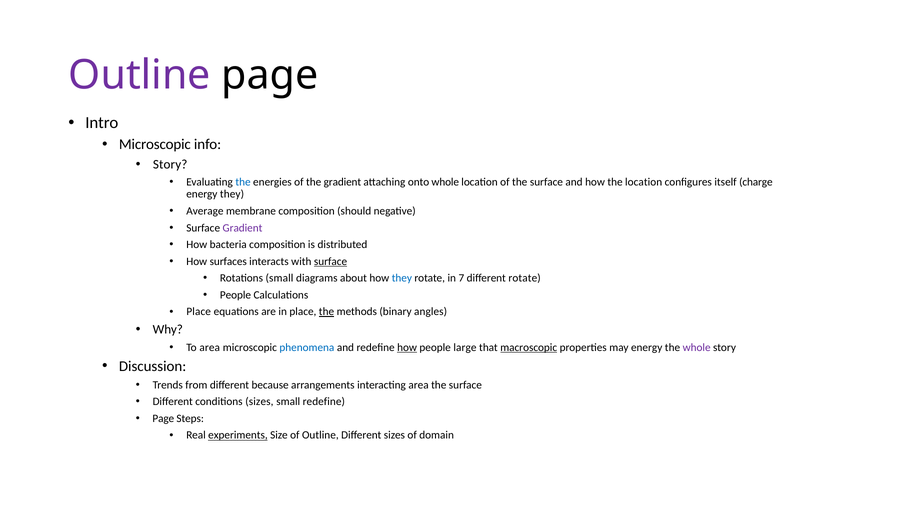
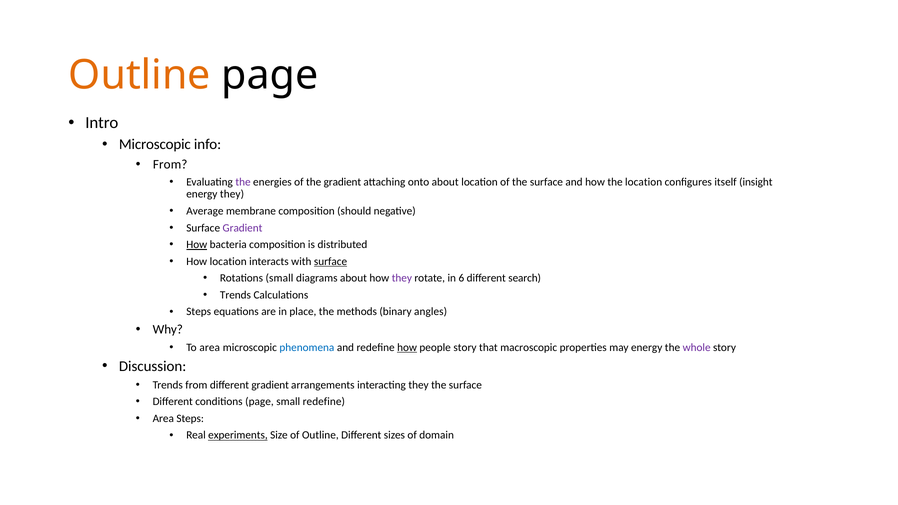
Outline at (140, 75) colour: purple -> orange
Story at (170, 164): Story -> From
the at (243, 182) colour: blue -> purple
onto whole: whole -> about
charge: charge -> insight
How at (197, 245) underline: none -> present
How surfaces: surfaces -> location
they at (402, 278) colour: blue -> purple
7: 7 -> 6
different rotate: rotate -> search
People at (236, 295): People -> Trends
Place at (199, 312): Place -> Steps
the at (327, 312) underline: present -> none
people large: large -> story
macroscopic underline: present -> none
different because: because -> gradient
interacting area: area -> they
conditions sizes: sizes -> page
Page at (163, 419): Page -> Area
